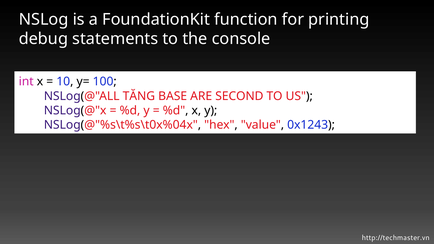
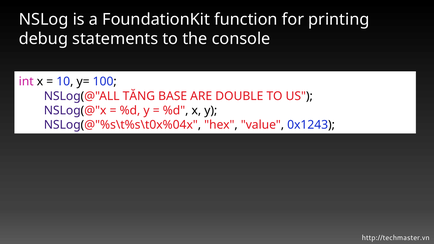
SECOND: SECOND -> DOUBLE
